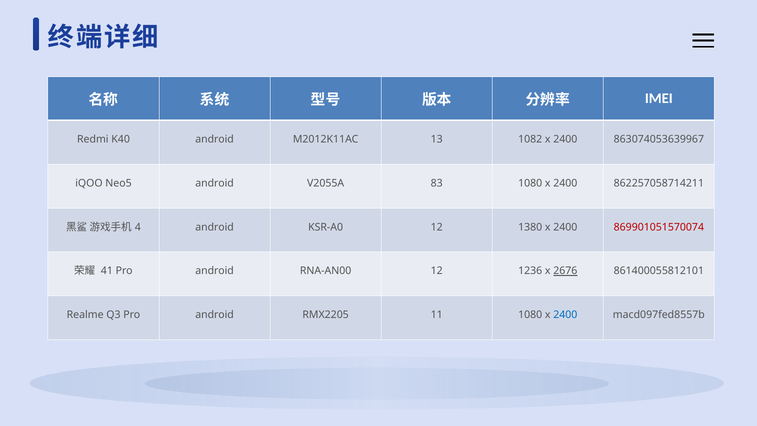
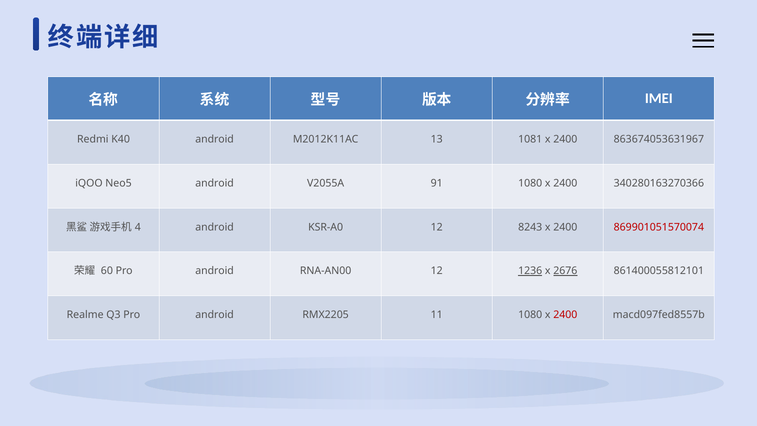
1082: 1082 -> 1081
863074053639967: 863074053639967 -> 863674053631967
83: 83 -> 91
862257058714211: 862257058714211 -> 340280163270366
1380: 1380 -> 8243
41: 41 -> 60
1236 underline: none -> present
2400 at (565, 315) colour: blue -> red
